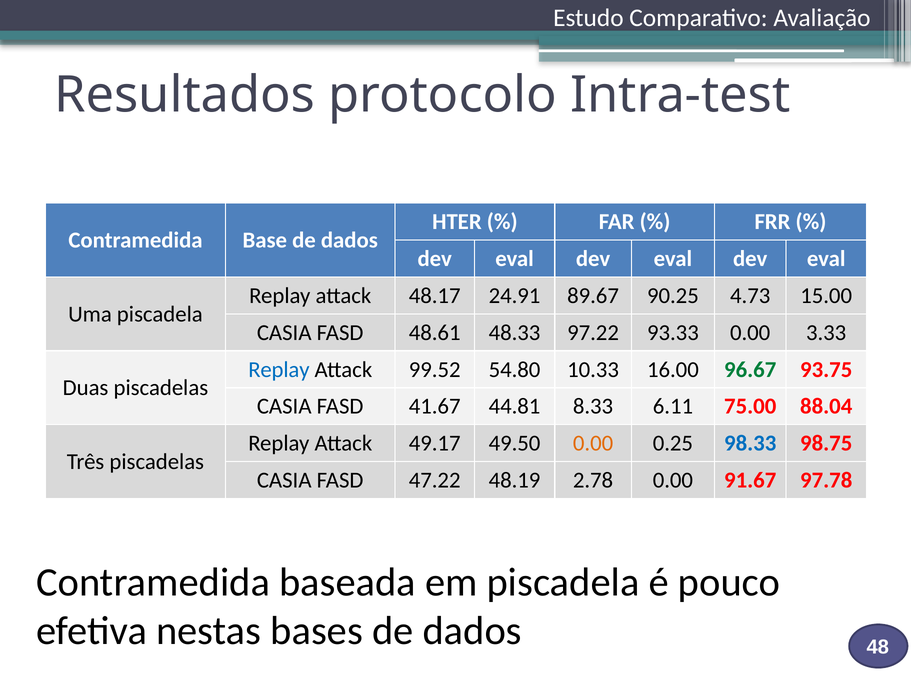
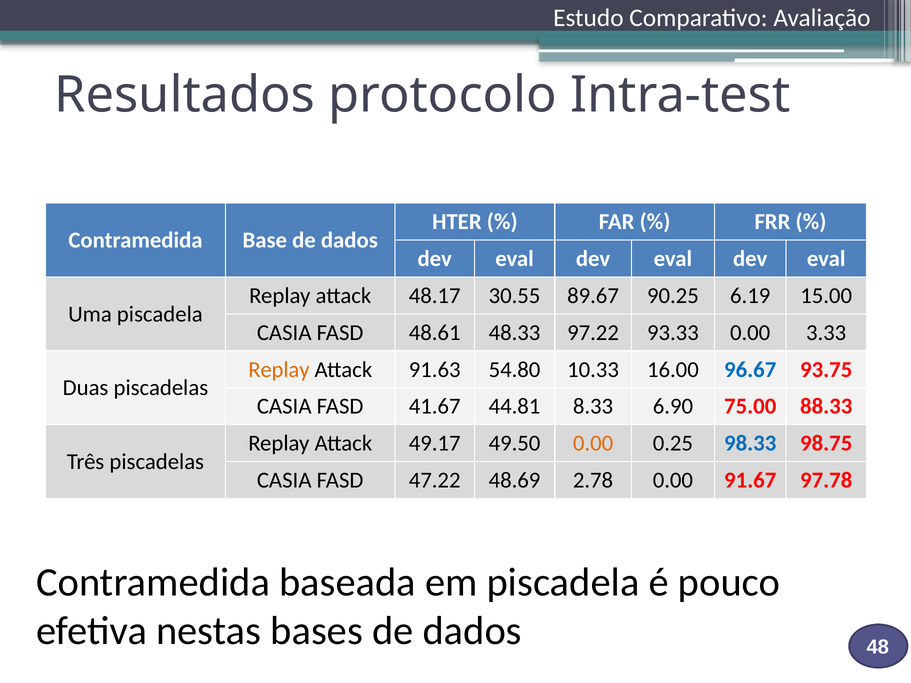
24.91: 24.91 -> 30.55
4.73: 4.73 -> 6.19
Replay at (279, 370) colour: blue -> orange
99.52: 99.52 -> 91.63
96.67 colour: green -> blue
6.11: 6.11 -> 6.90
88.04: 88.04 -> 88.33
48.19: 48.19 -> 48.69
